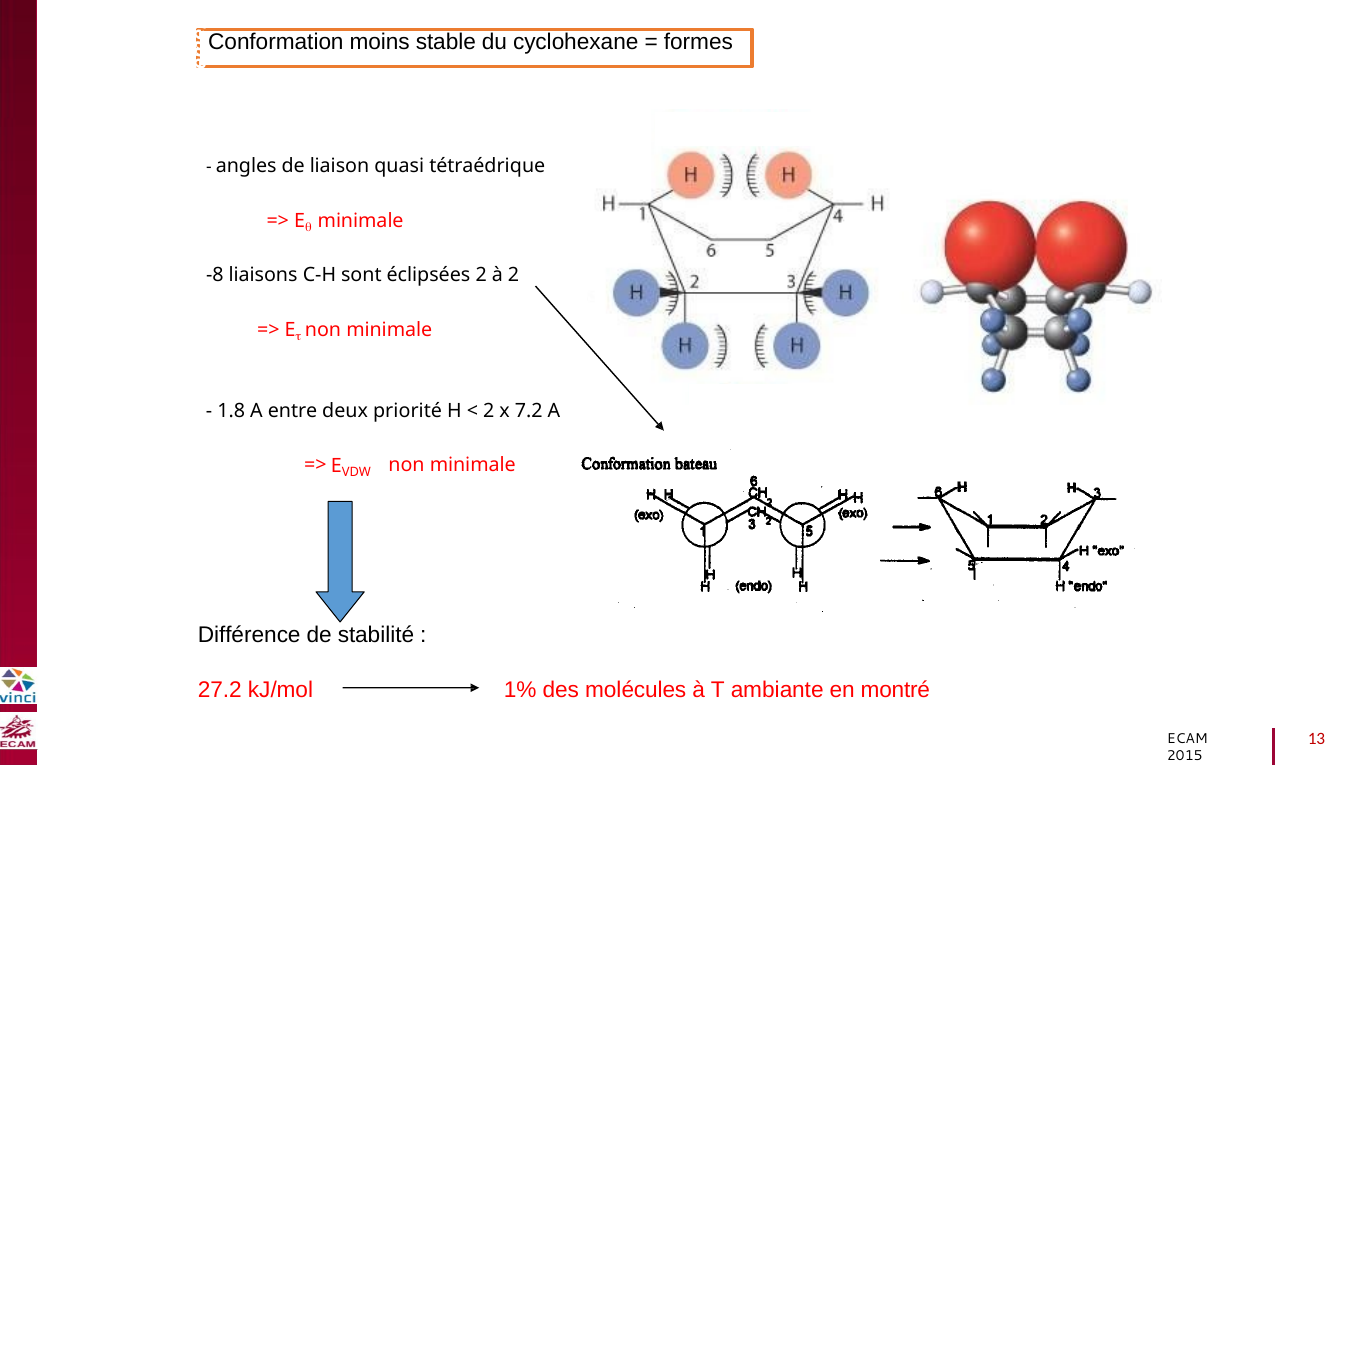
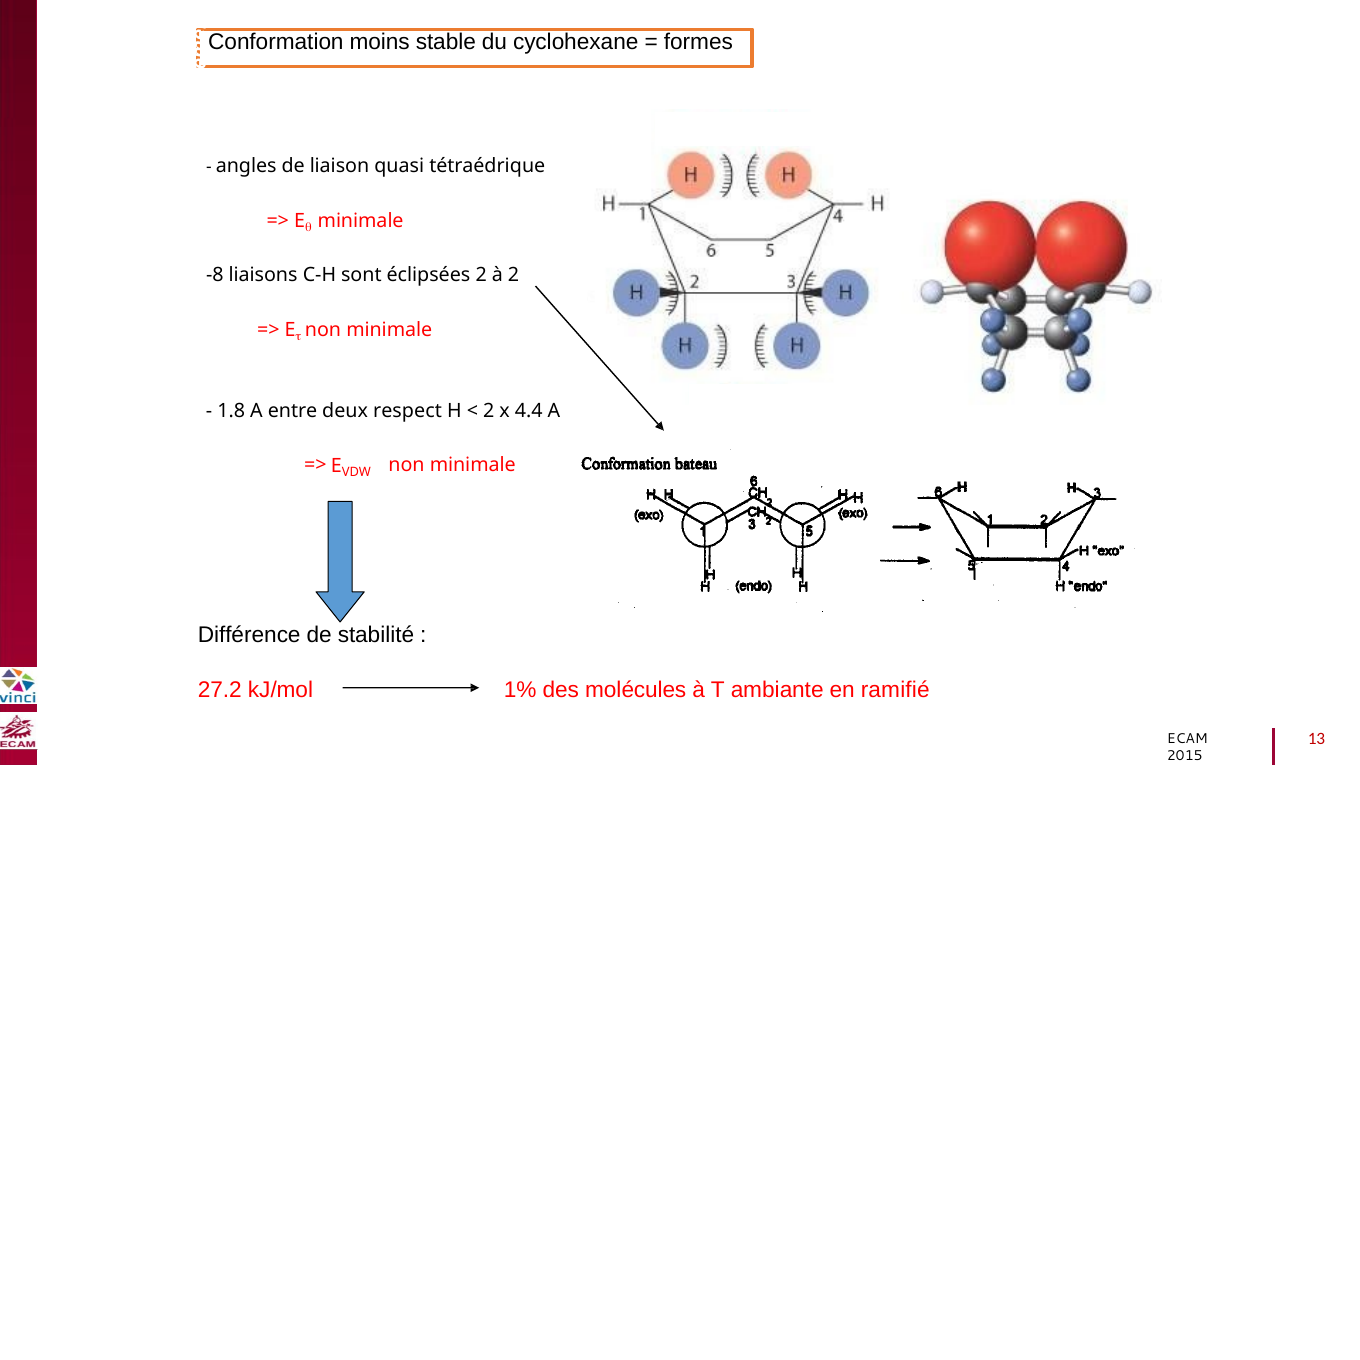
priorité: priorité -> respect
7.2: 7.2 -> 4.4
montré: montré -> ramifié
